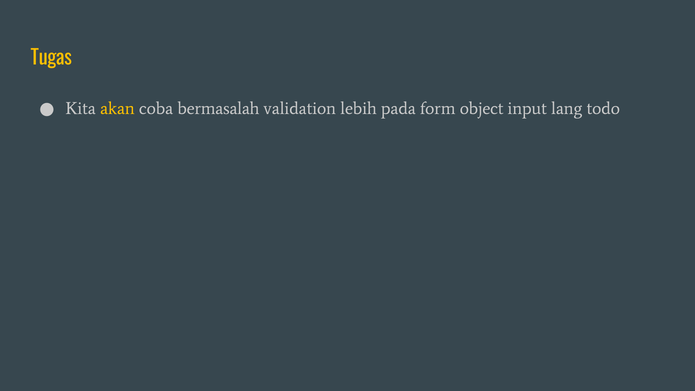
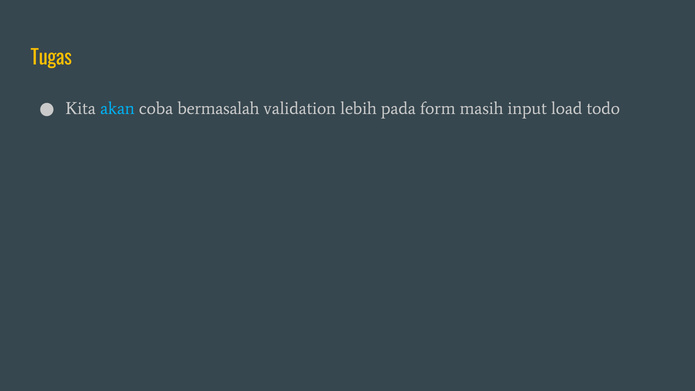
akan colour: yellow -> light blue
object: object -> masih
lang: lang -> load
